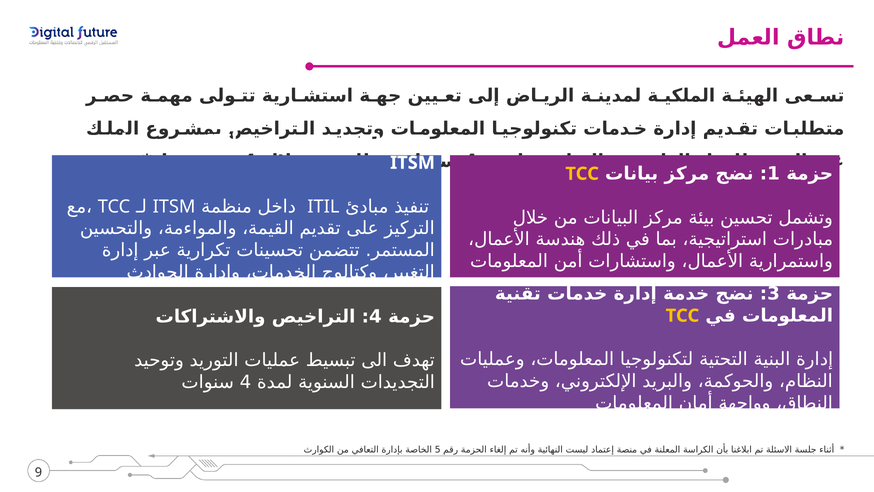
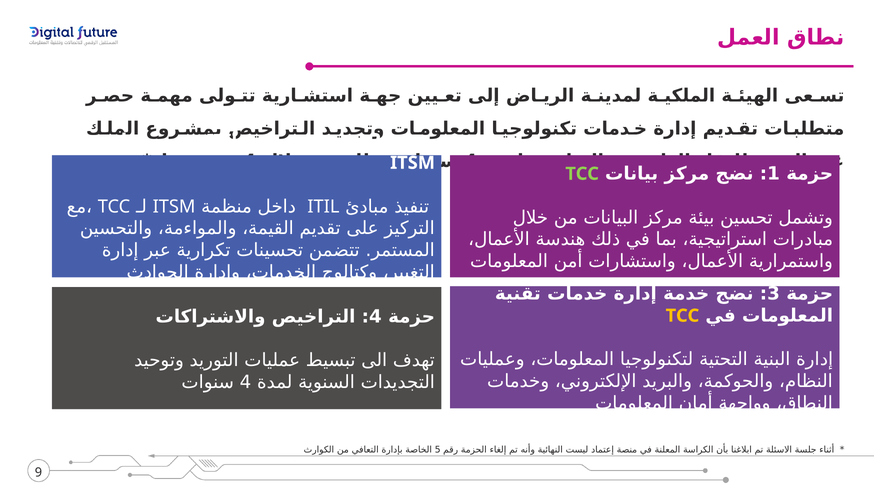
TCC at (582, 174) colour: yellow -> light green
